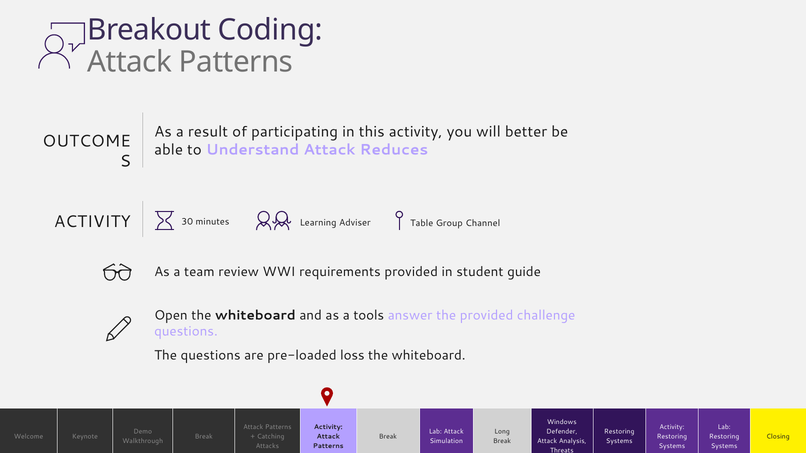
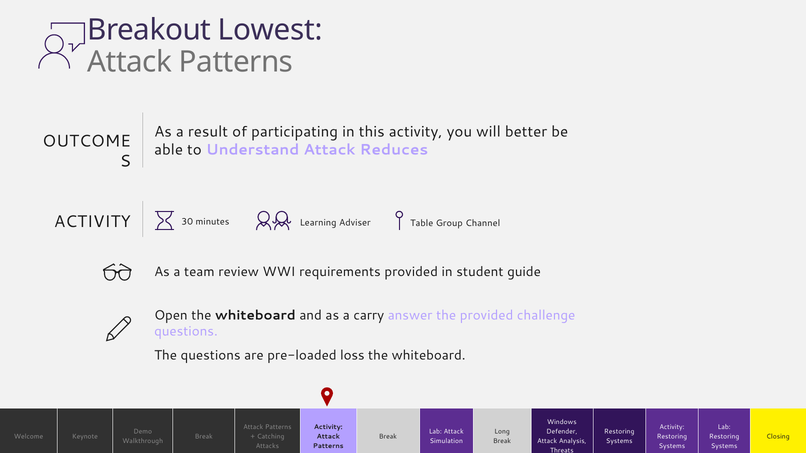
Coding: Coding -> Lowest
tools: tools -> carry
